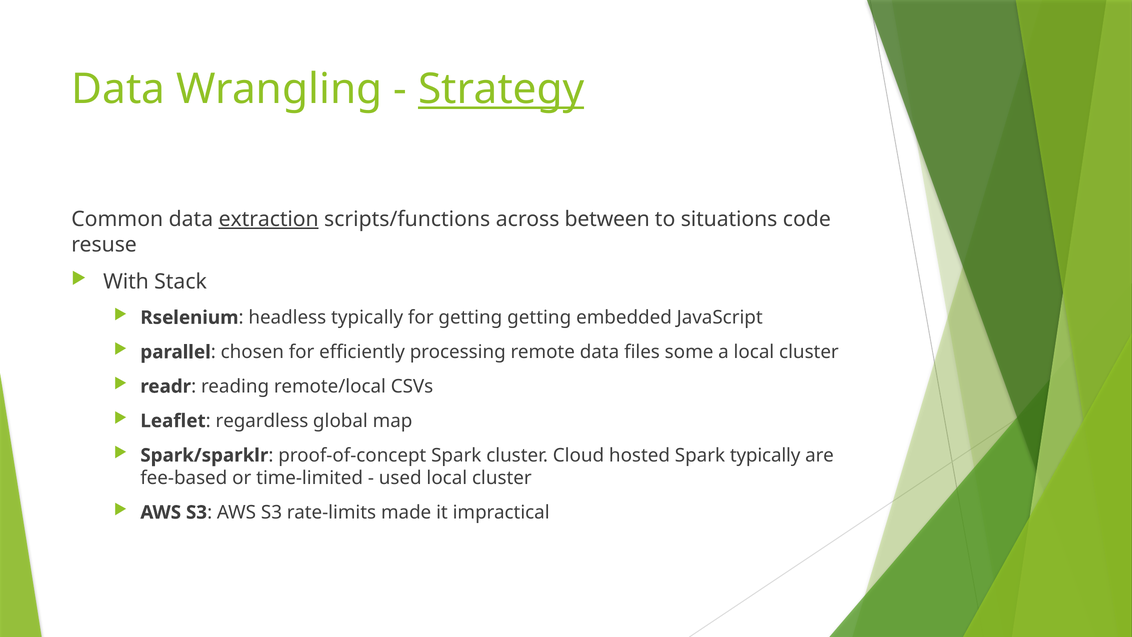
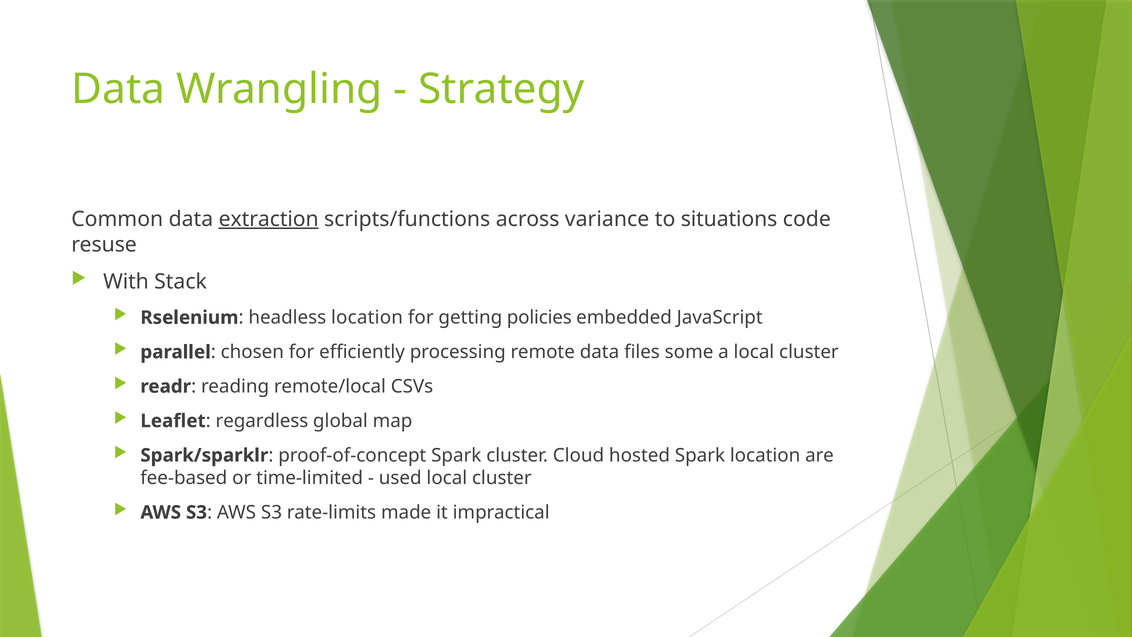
Strategy underline: present -> none
between: between -> variance
headless typically: typically -> location
getting getting: getting -> policies
Spark typically: typically -> location
